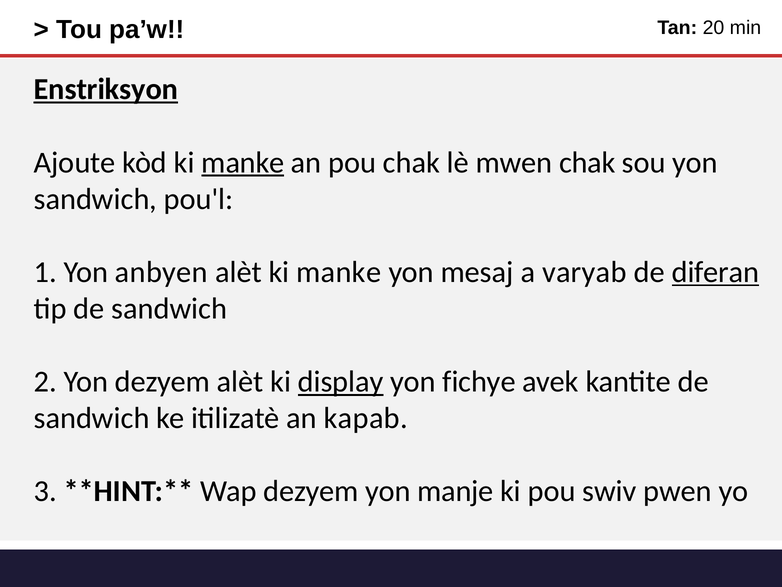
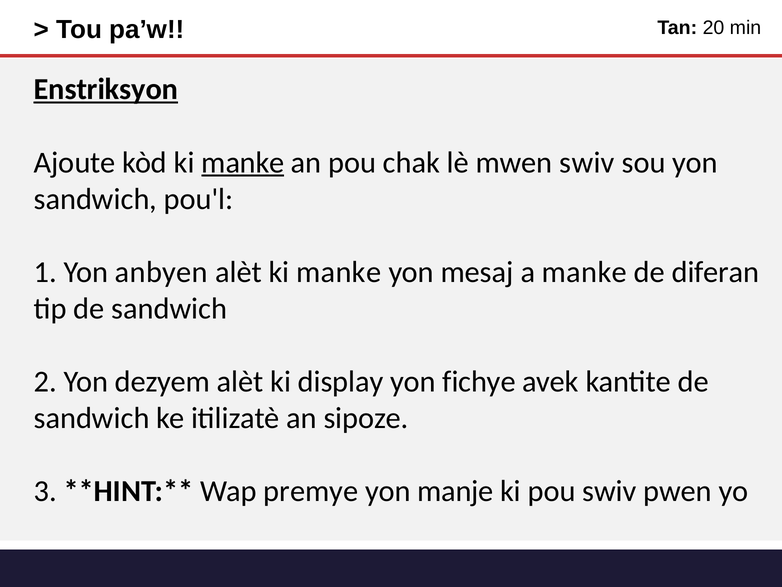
mwen chak: chak -> swiv
a varyab: varyab -> manke
diferan underline: present -> none
display underline: present -> none
kapab: kapab -> sipoze
Wap dezyem: dezyem -> premye
